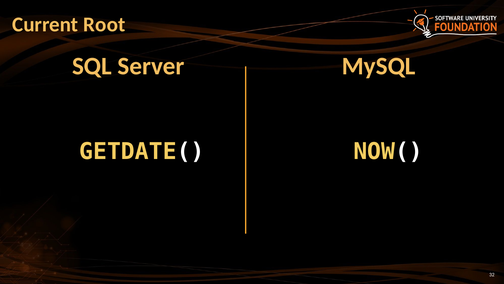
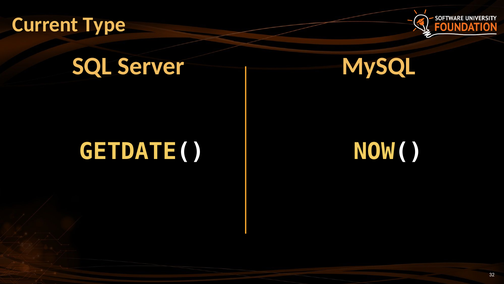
Root: Root -> Type
